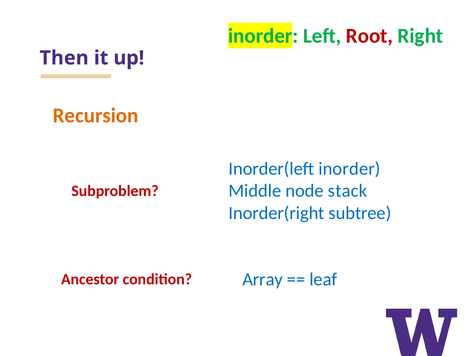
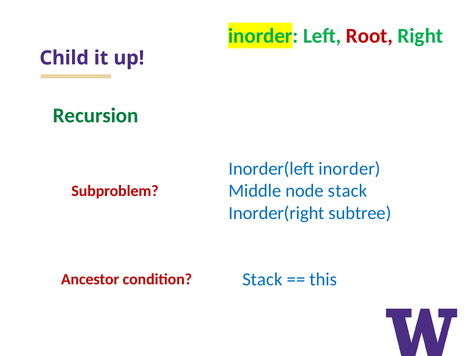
Then: Then -> Child
Recursion colour: orange -> green
Array at (263, 279): Array -> Stack
leaf: leaf -> this
